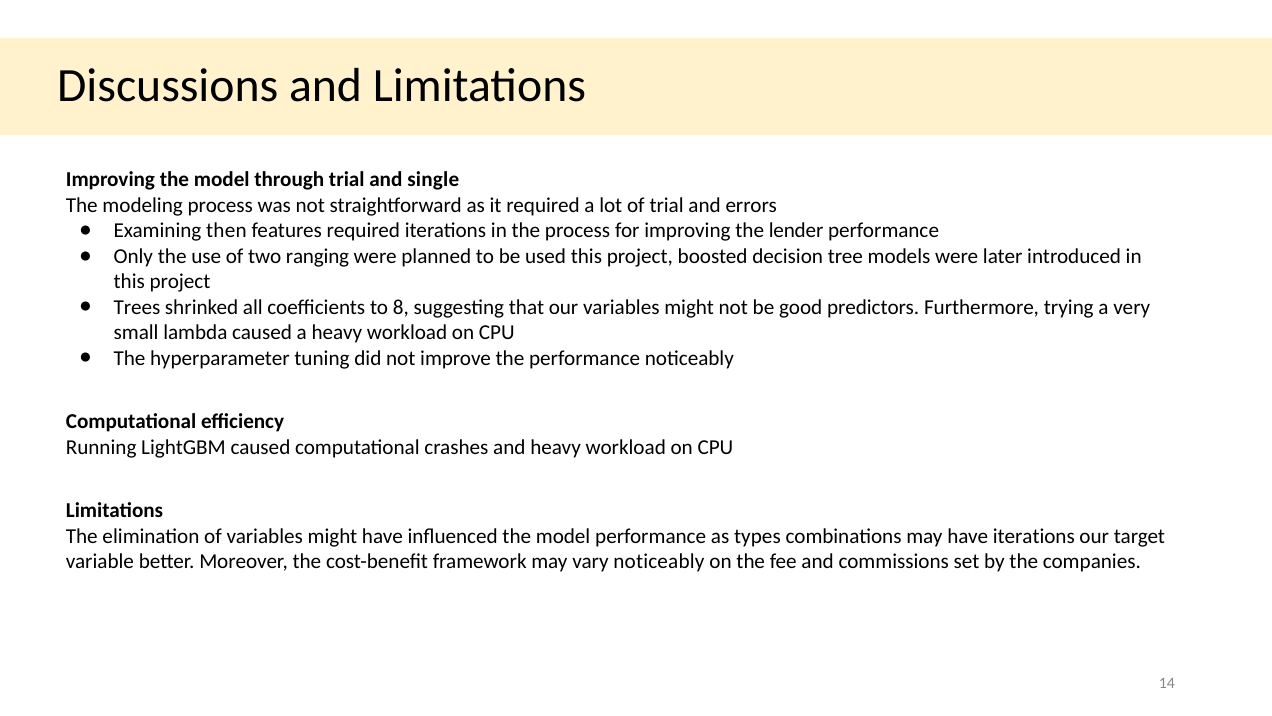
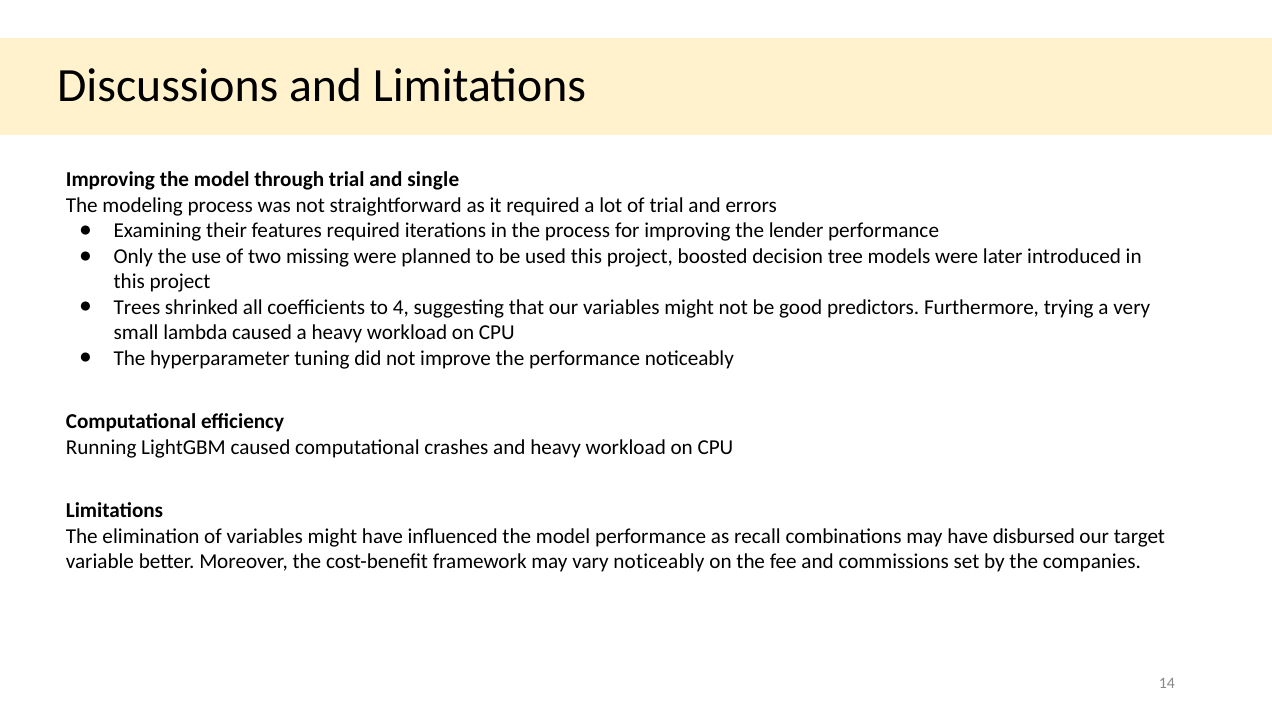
then: then -> their
ranging: ranging -> missing
8: 8 -> 4
types: types -> recall
have iterations: iterations -> disbursed
